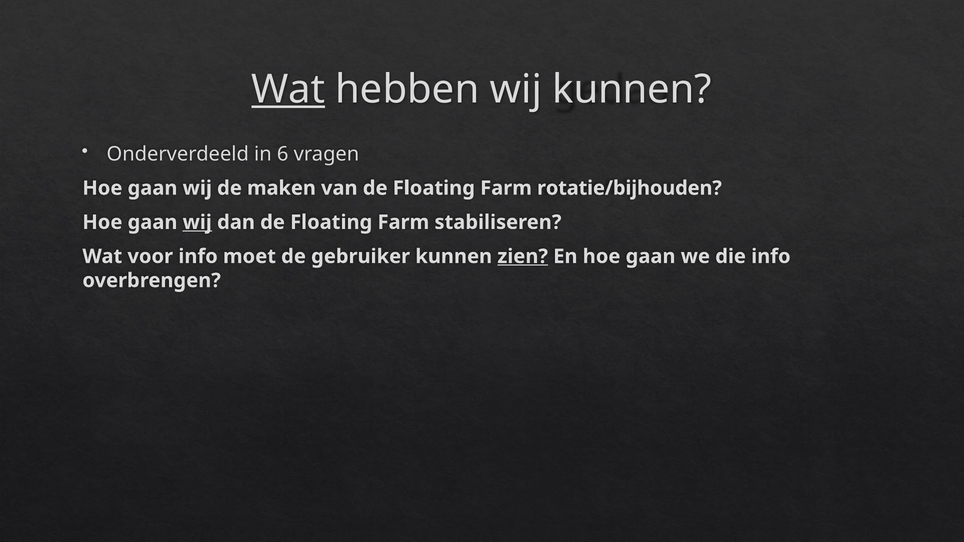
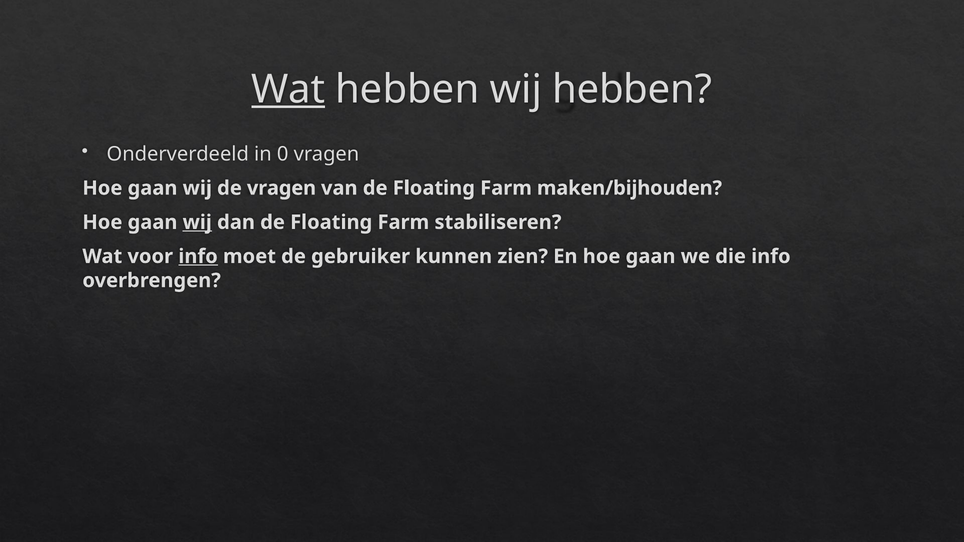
wij kunnen: kunnen -> hebben
6: 6 -> 0
de maken: maken -> vragen
rotatie/bijhouden: rotatie/bijhouden -> maken/bijhouden
info at (198, 257) underline: none -> present
zien underline: present -> none
